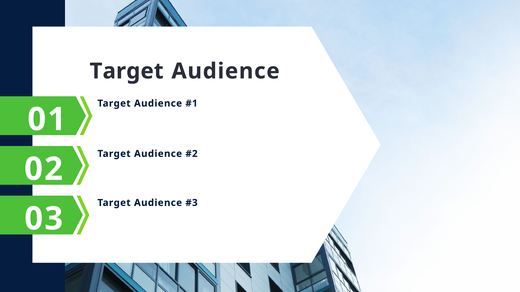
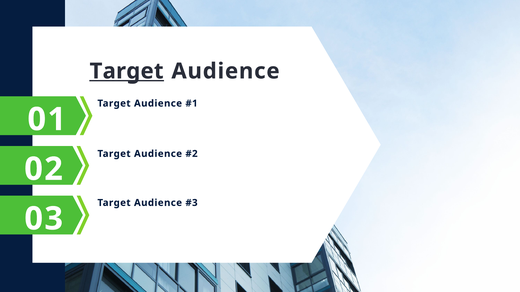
Target at (127, 71) underline: none -> present
